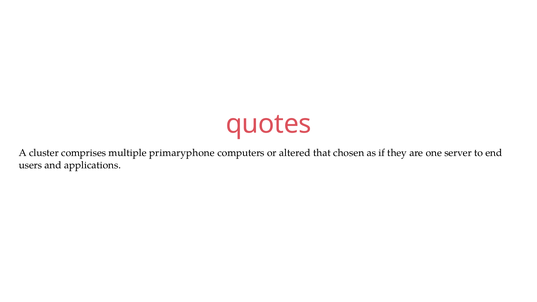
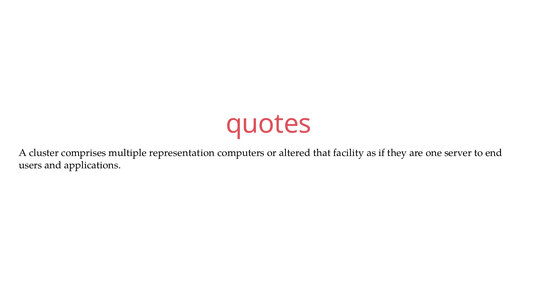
primaryphone: primaryphone -> representation
chosen: chosen -> facility
